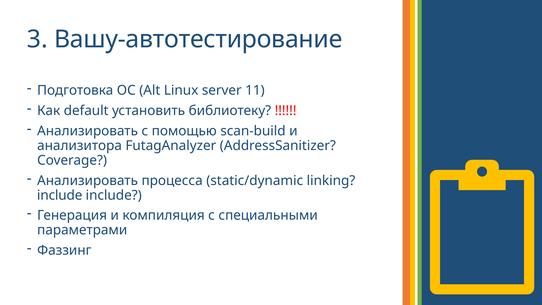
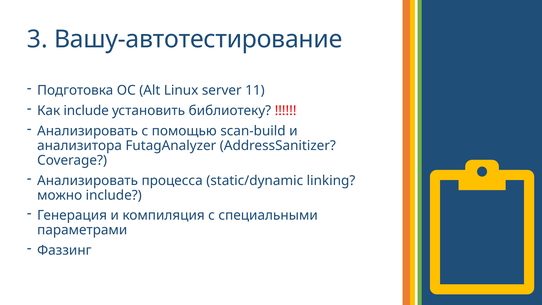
Как default: default -> include
include at (60, 195): include -> можно
